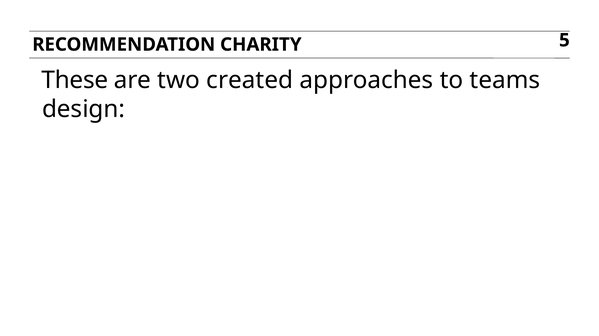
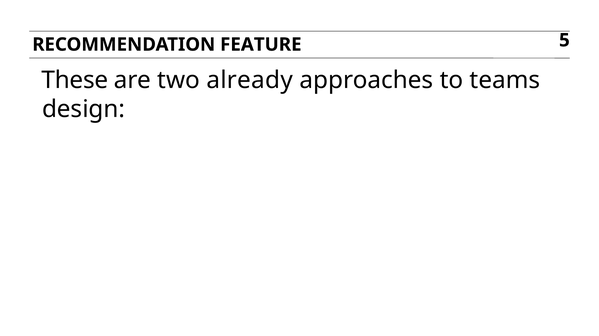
CHARITY: CHARITY -> FEATURE
created: created -> already
